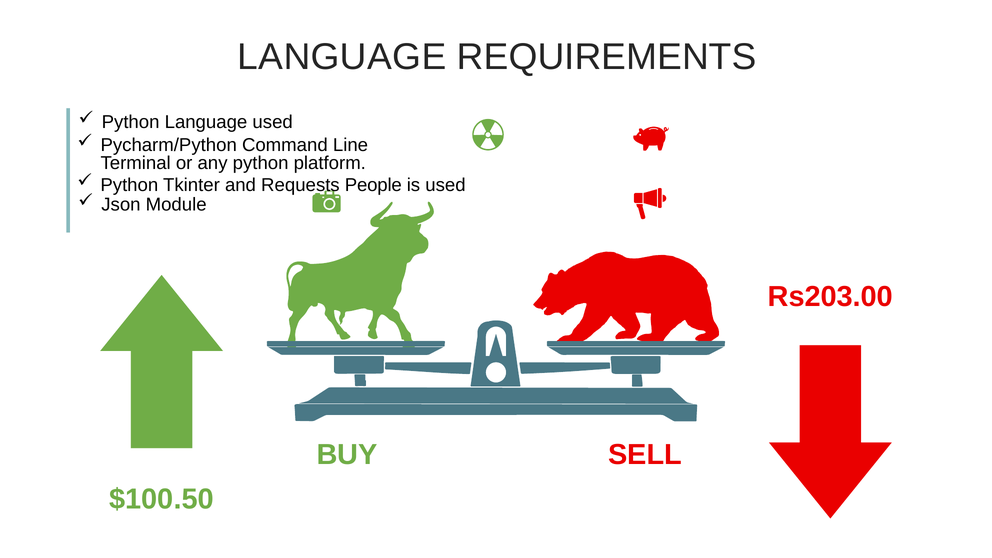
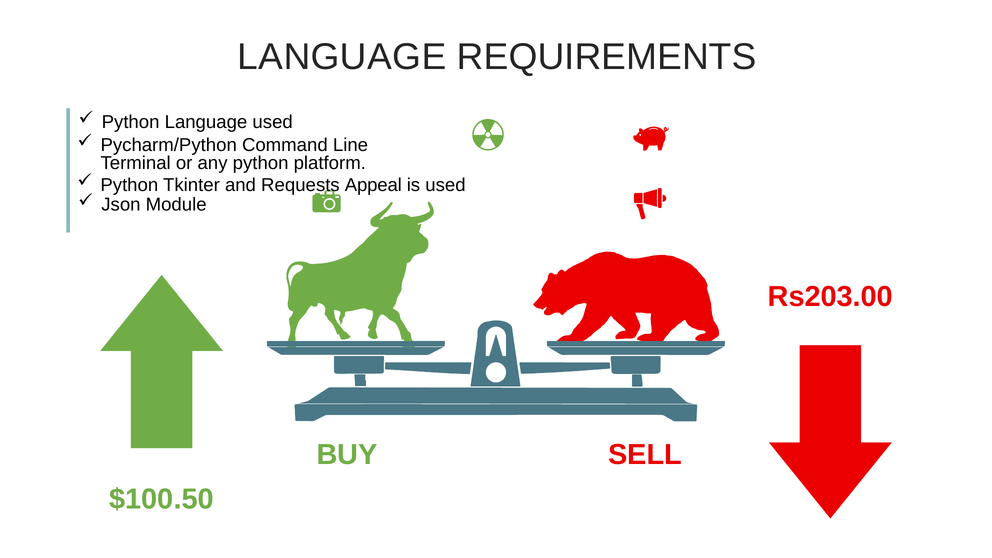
People: People -> Appeal
